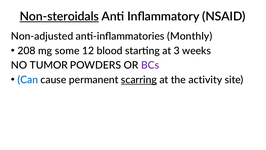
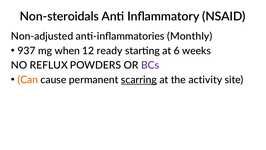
Non-steroidals underline: present -> none
208: 208 -> 937
some: some -> when
blood: blood -> ready
3: 3 -> 6
TUMOR: TUMOR -> REFLUX
Can colour: blue -> orange
